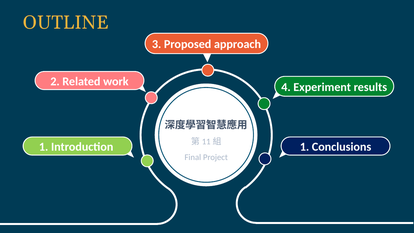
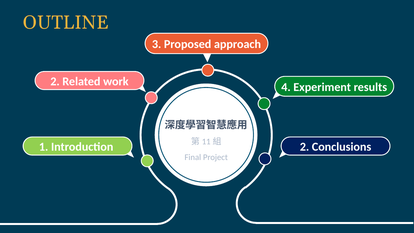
Introduction 1: 1 -> 2
